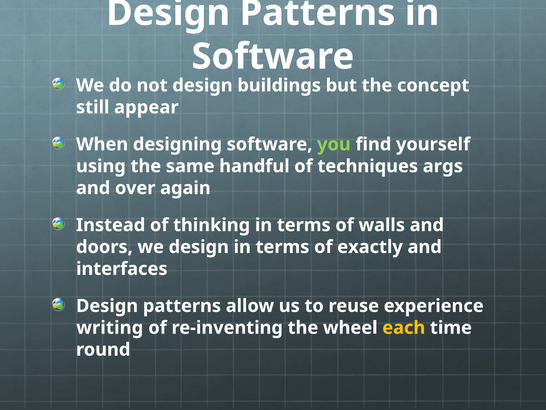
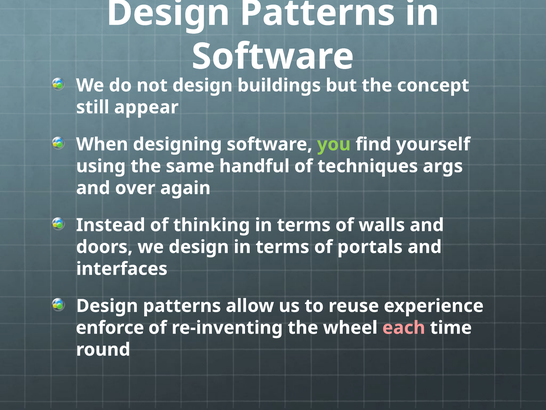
exactly: exactly -> portals
writing: writing -> enforce
each colour: yellow -> pink
